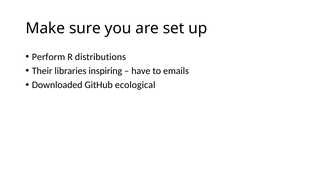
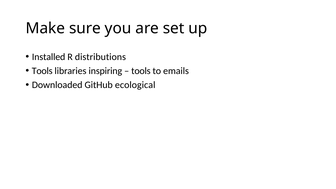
Perform: Perform -> Installed
Their at (42, 71): Their -> Tools
have at (141, 71): have -> tools
